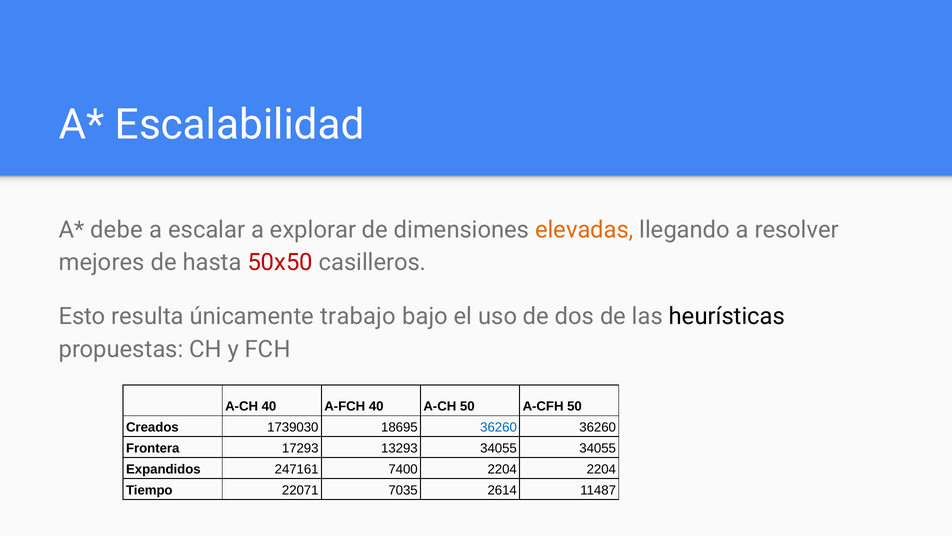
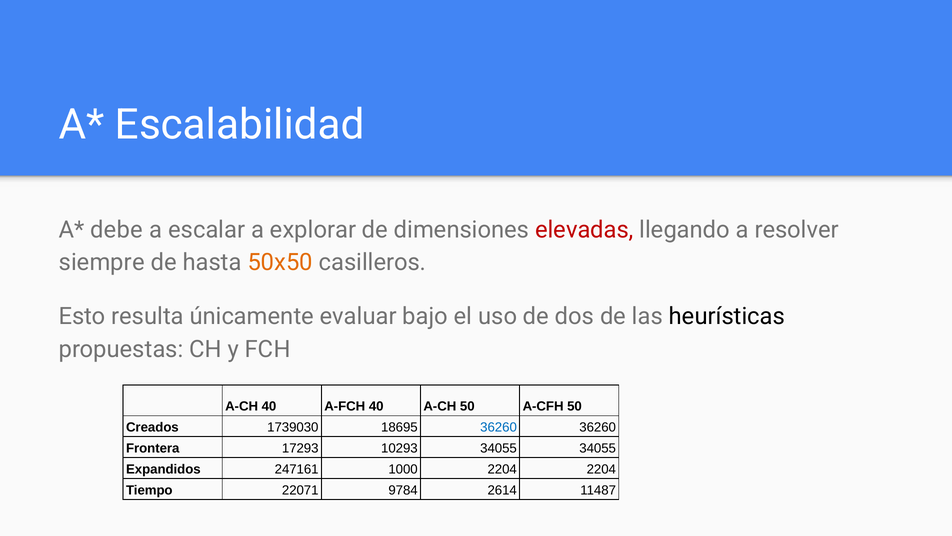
elevadas colour: orange -> red
mejores: mejores -> siempre
50x50 colour: red -> orange
trabajo: trabajo -> evaluar
13293: 13293 -> 10293
7400: 7400 -> 1000
7035: 7035 -> 9784
